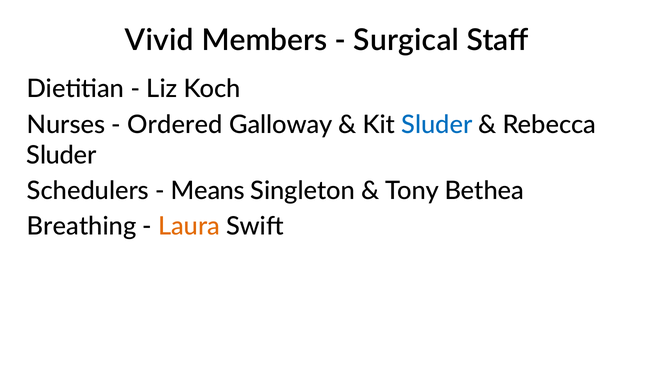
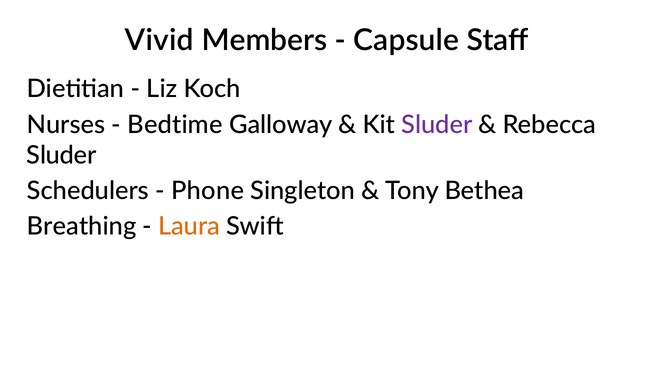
Surgical: Surgical -> Capsule
Ordered: Ordered -> Bedtime
Sluder at (437, 125) colour: blue -> purple
Means: Means -> Phone
